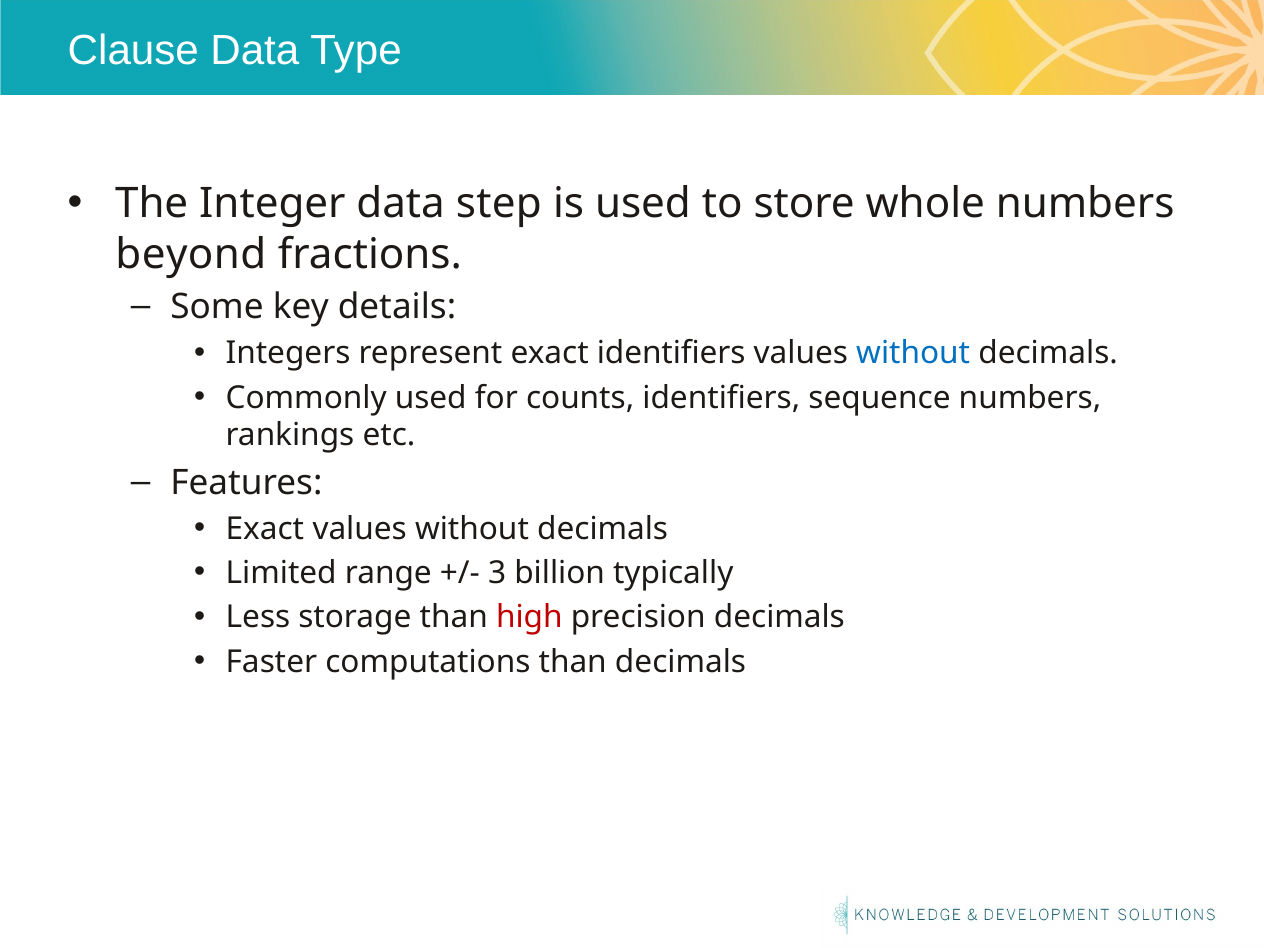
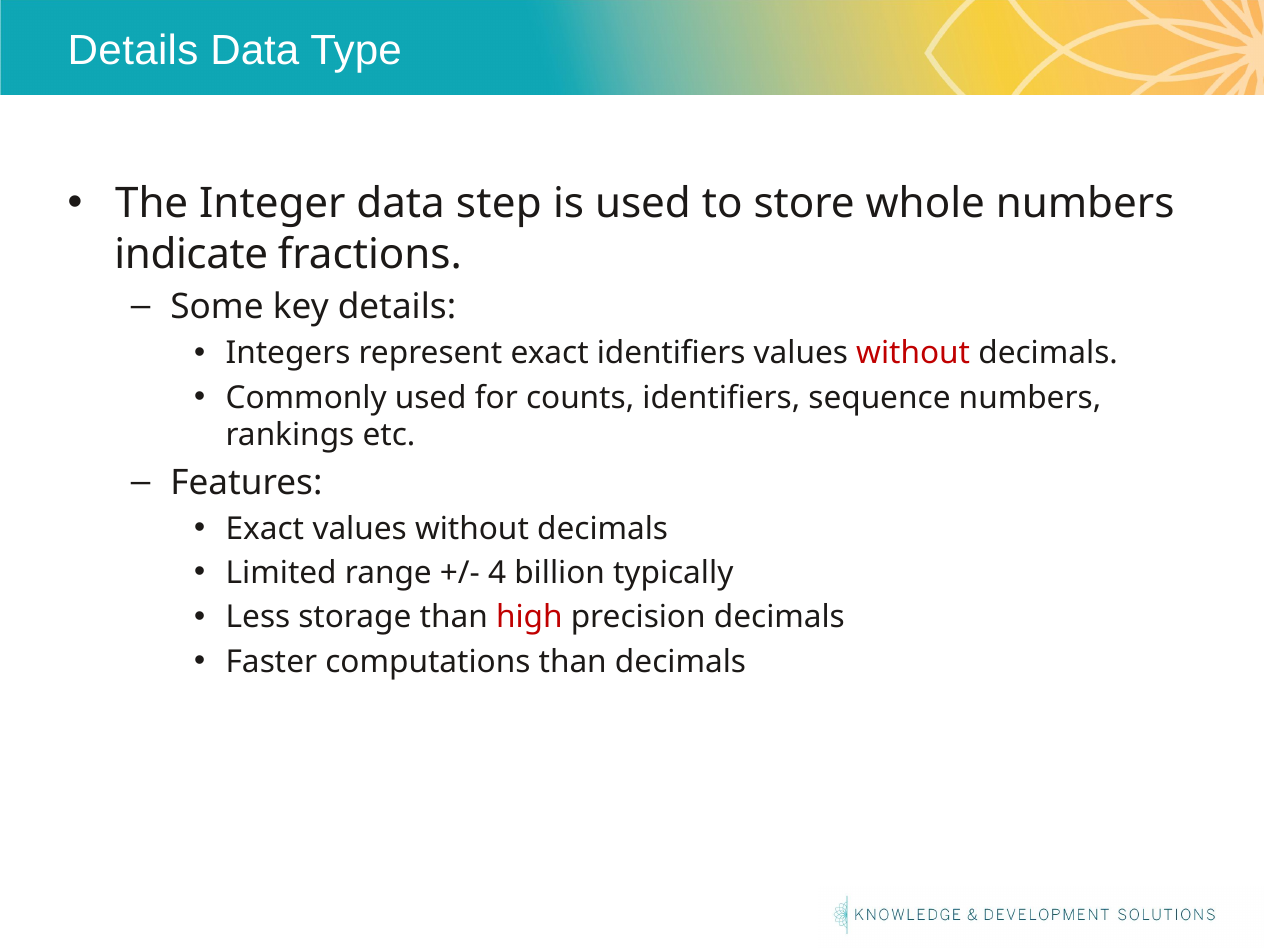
Clause at (133, 51): Clause -> Details
beyond: beyond -> indicate
without at (913, 353) colour: blue -> red
3: 3 -> 4
